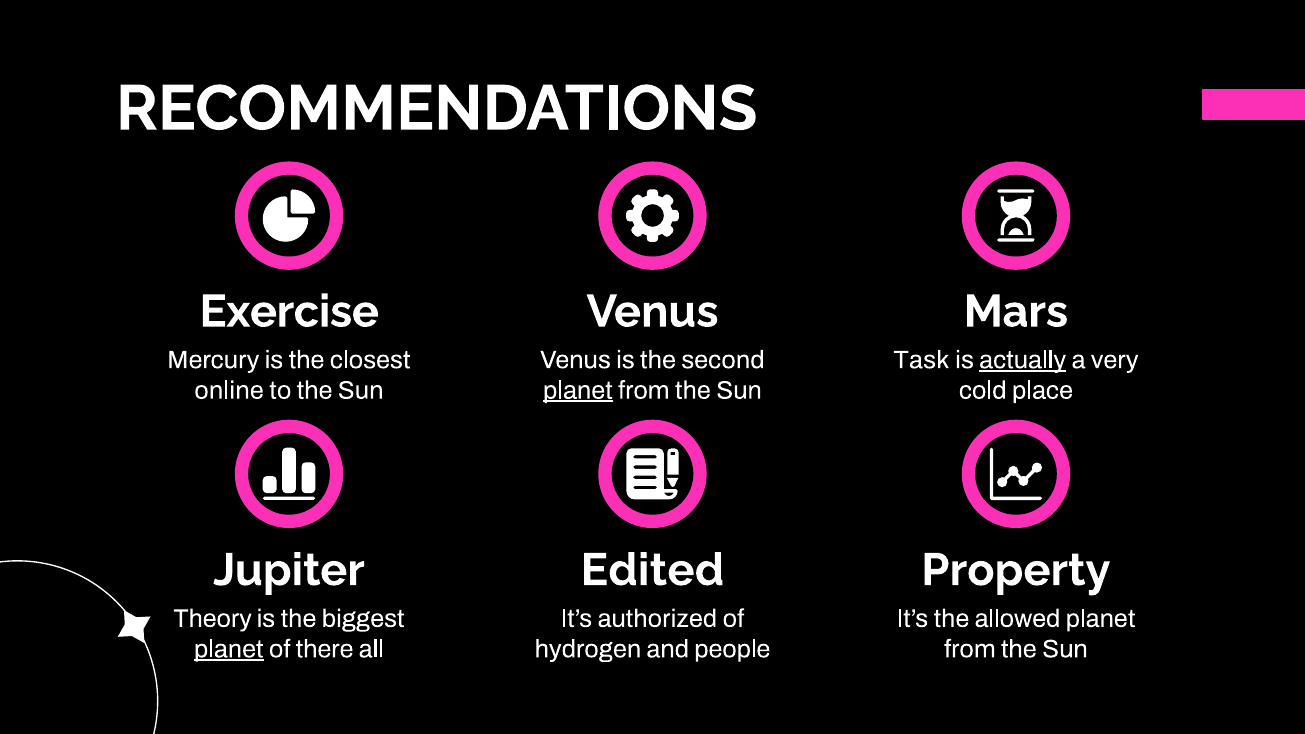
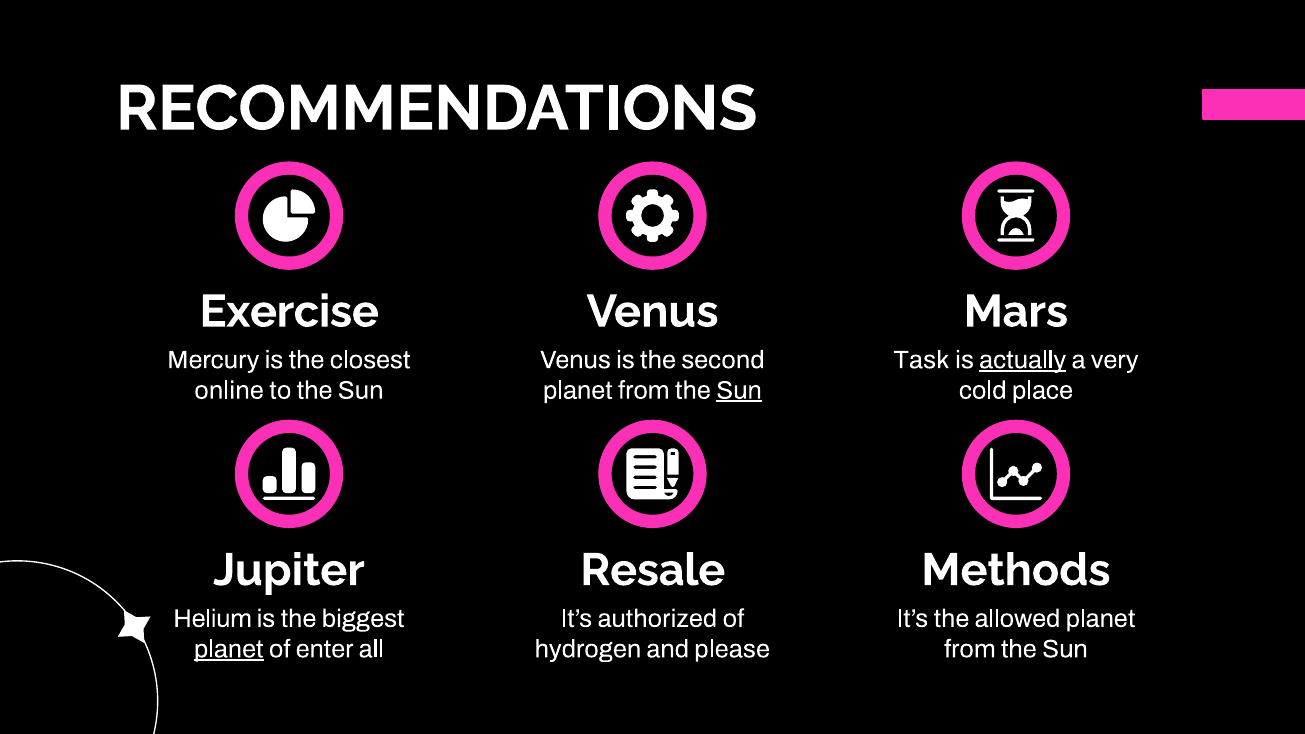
planet at (578, 390) underline: present -> none
Sun at (739, 390) underline: none -> present
Edited: Edited -> Resale
Property: Property -> Methods
Theory: Theory -> Helium
there: there -> enter
people: people -> please
